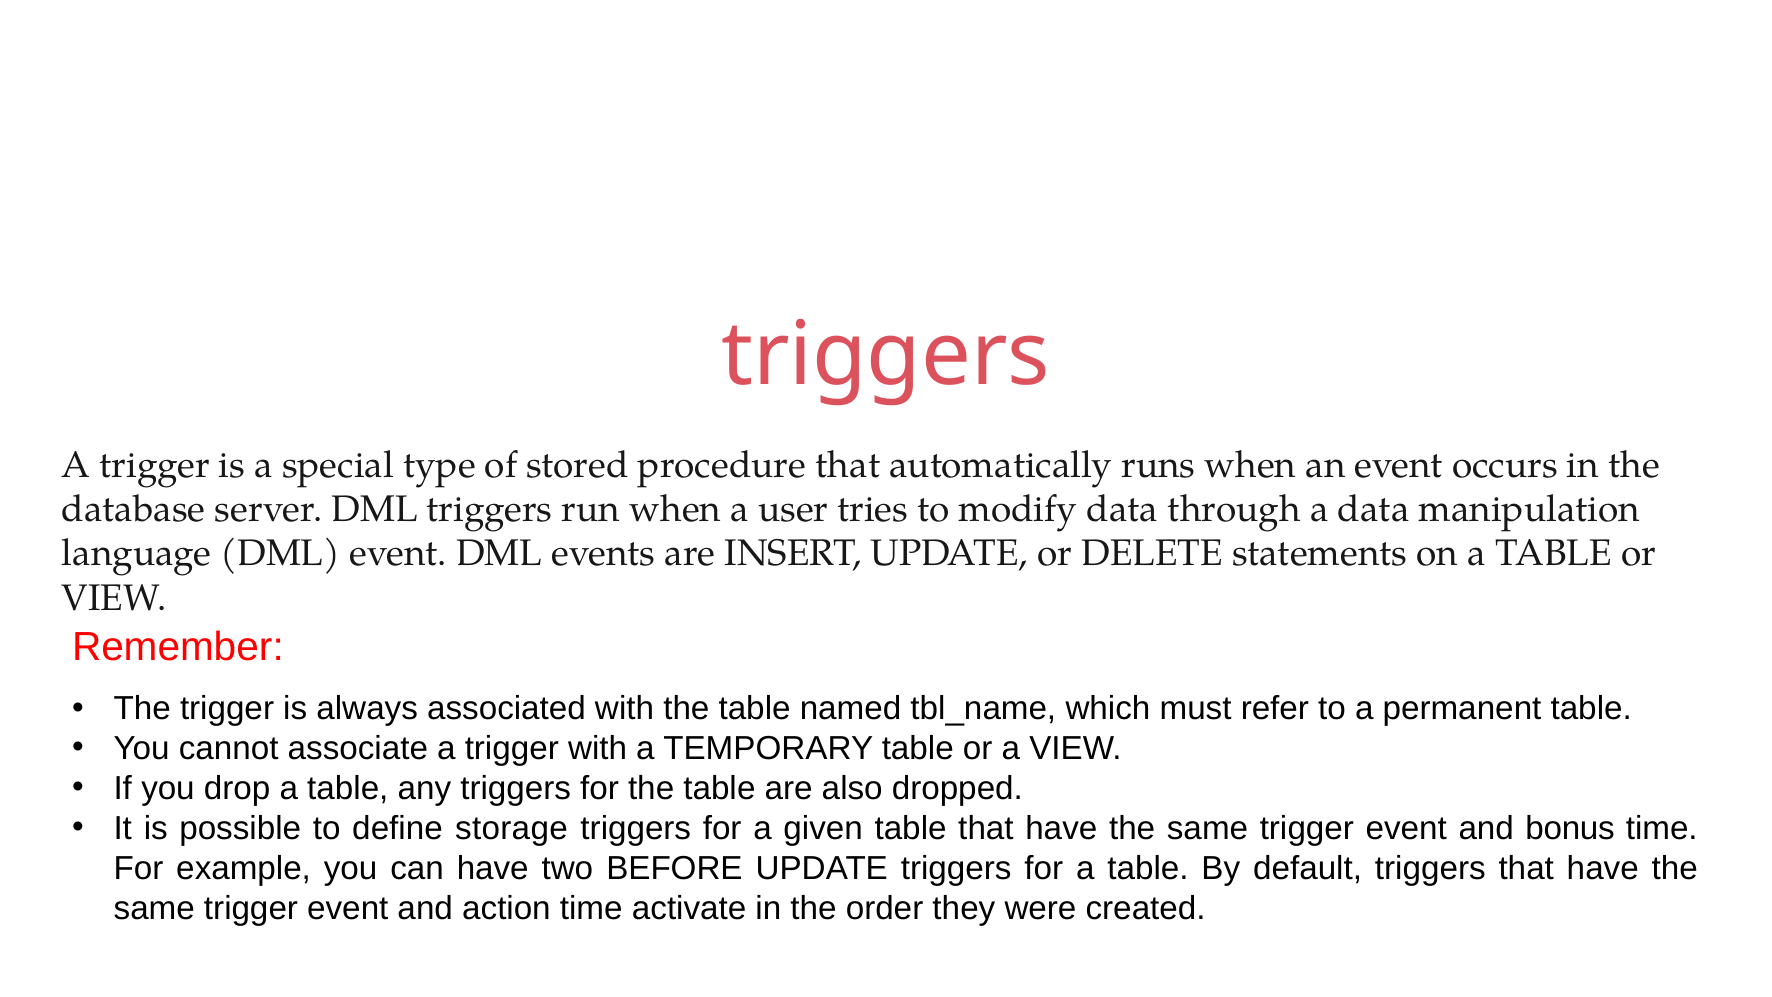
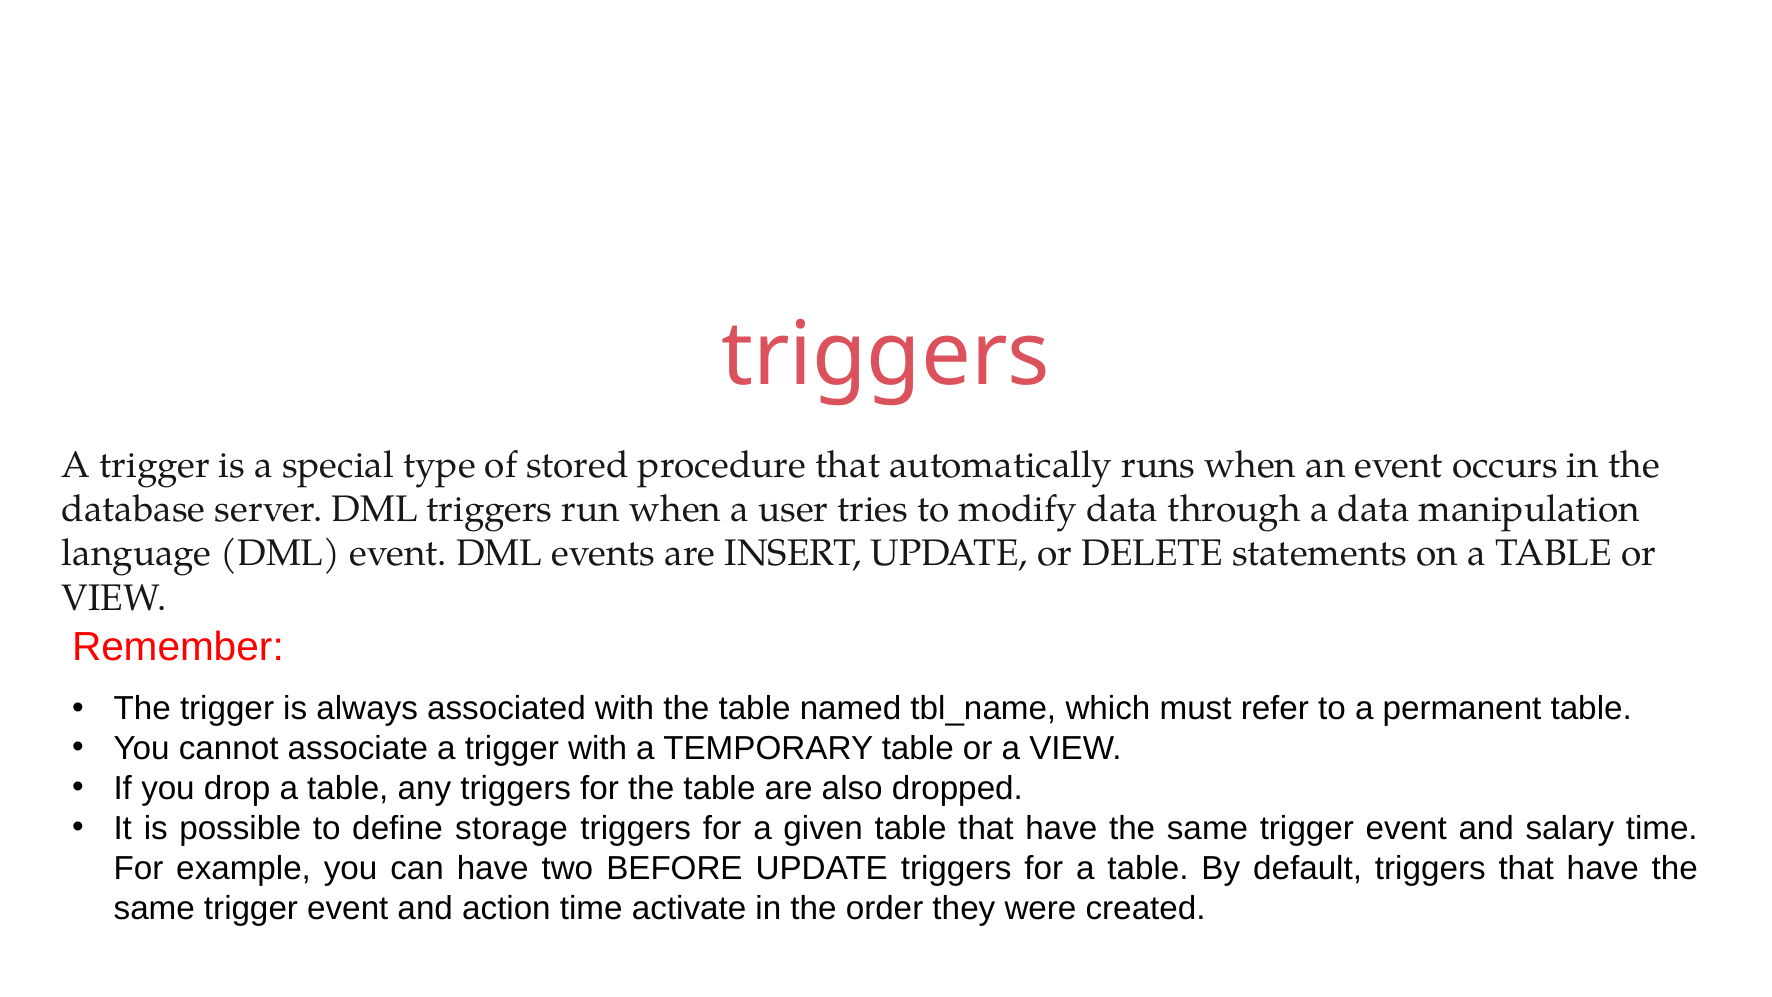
bonus: bonus -> salary
